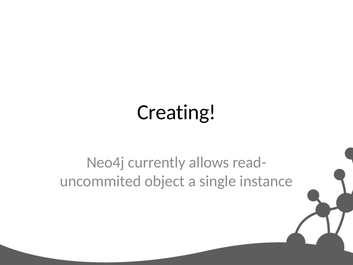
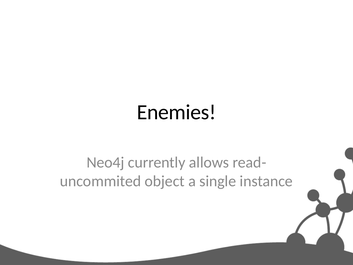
Creating: Creating -> Enemies
